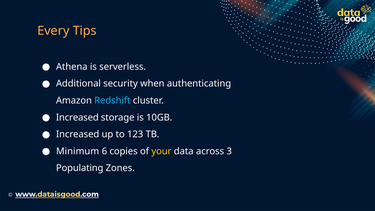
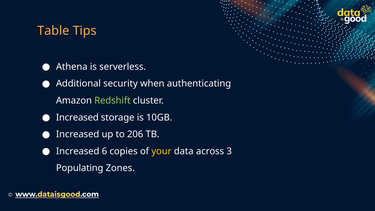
Every: Every -> Table
Redshift colour: light blue -> light green
123: 123 -> 206
Minimum at (78, 151): Minimum -> Increased
